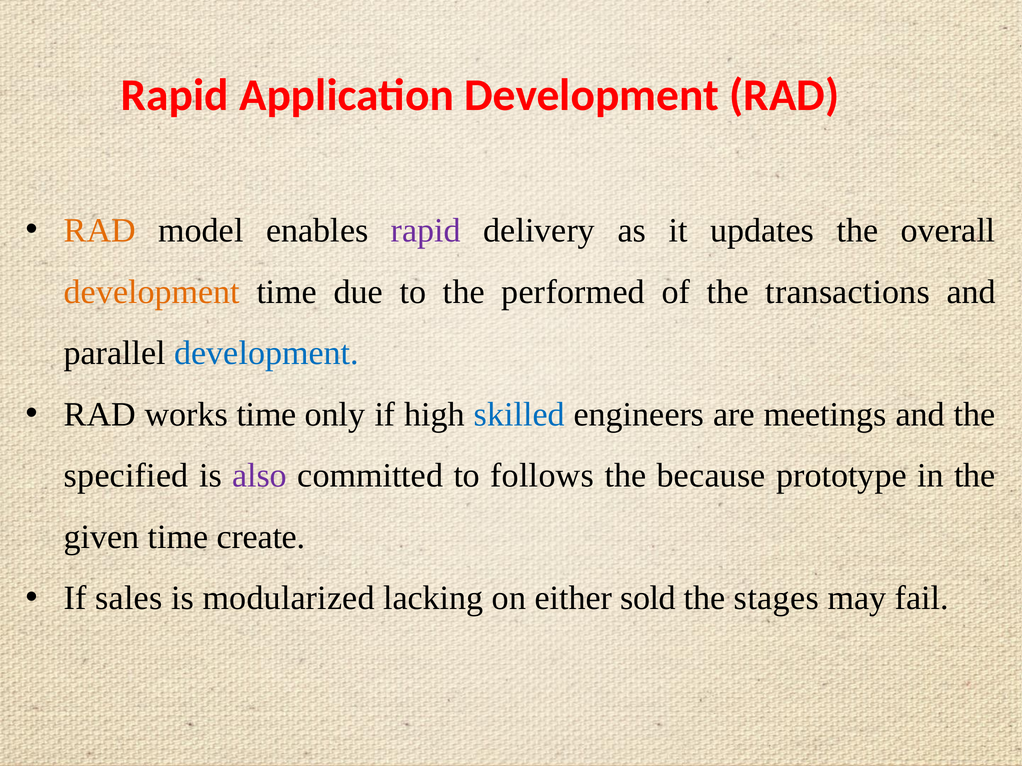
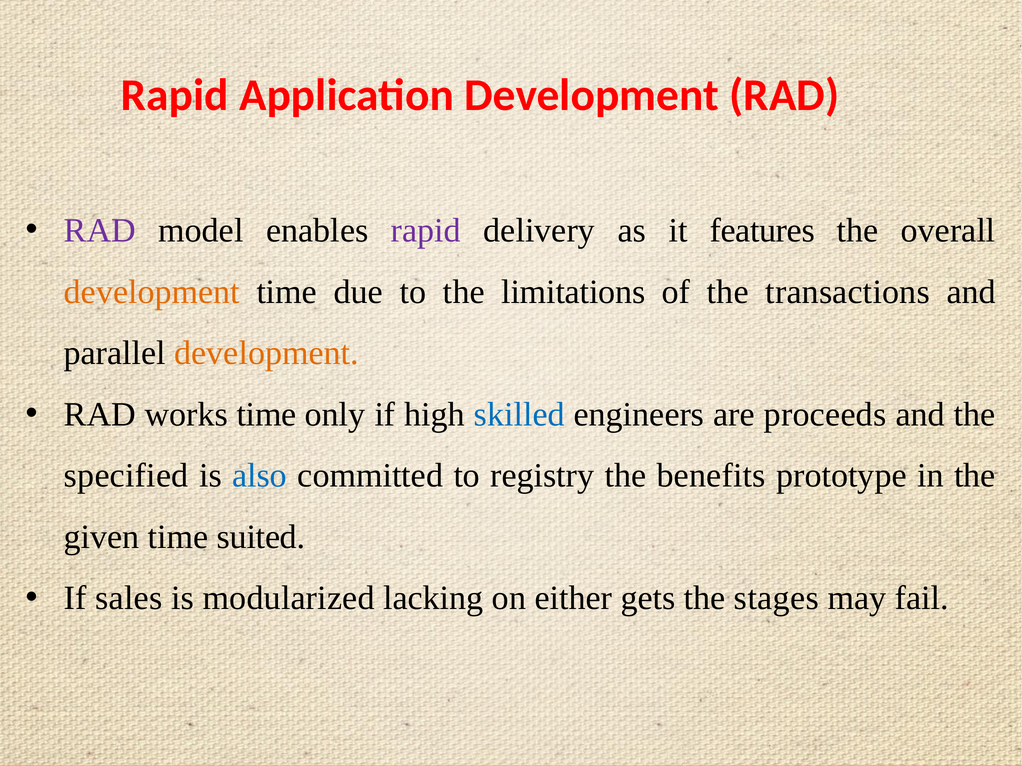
RAD at (100, 231) colour: orange -> purple
updates: updates -> features
performed: performed -> limitations
development at (266, 353) colour: blue -> orange
meetings: meetings -> proceeds
also colour: purple -> blue
follows: follows -> registry
because: because -> benefits
create: create -> suited
sold: sold -> gets
